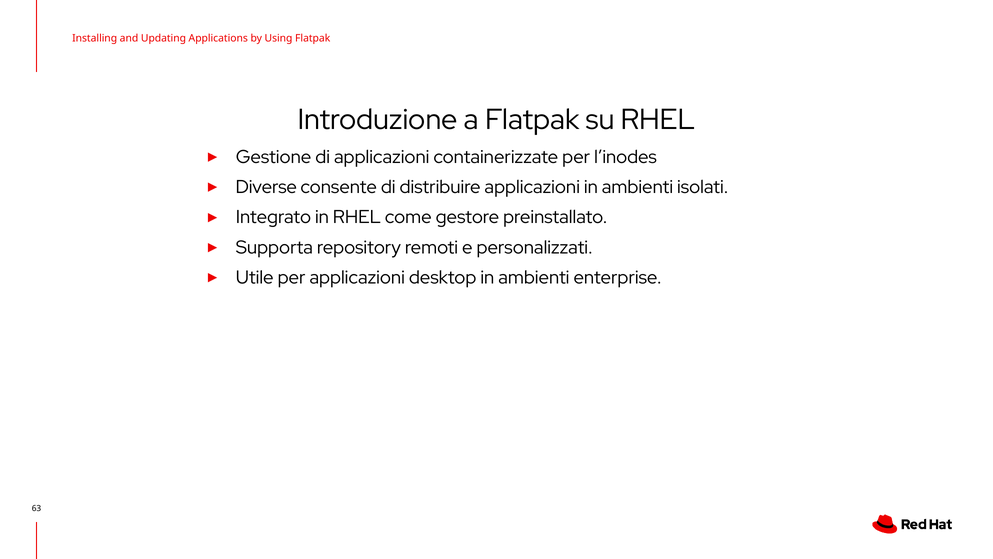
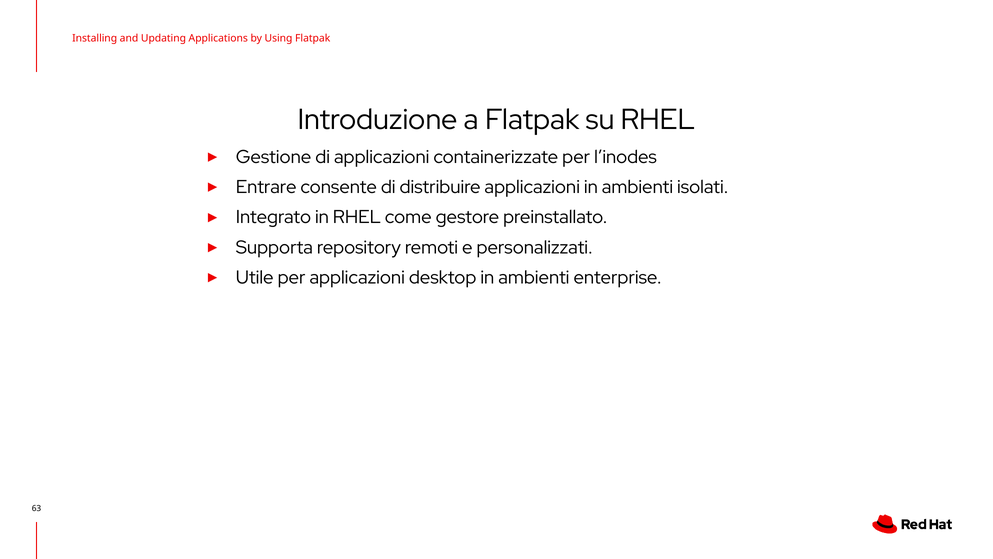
Diverse: Diverse -> Entrare
